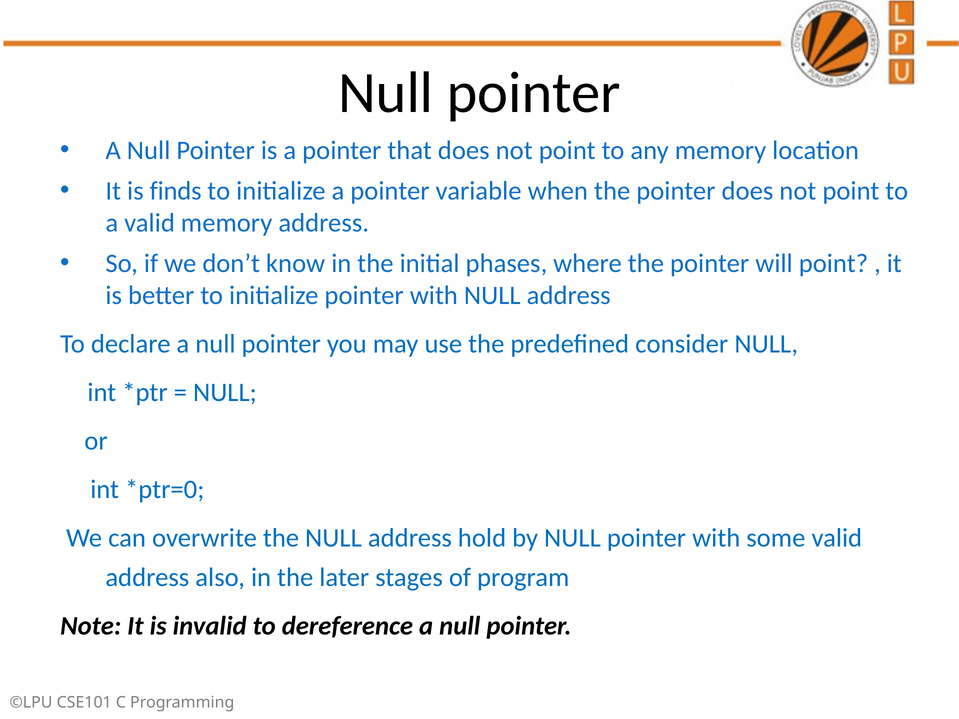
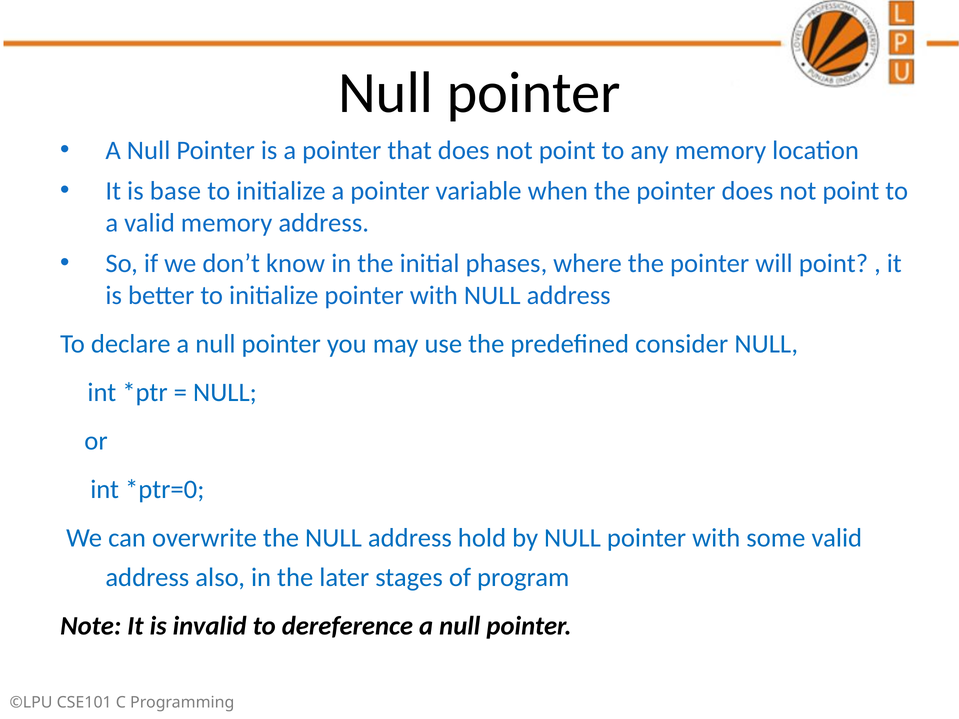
finds: finds -> base
